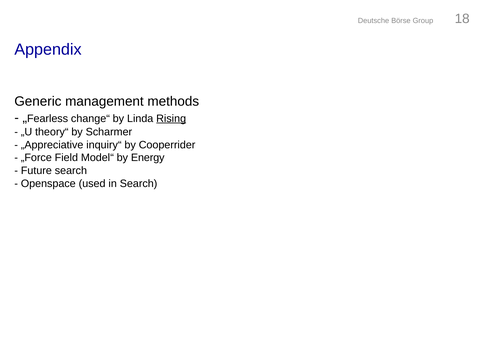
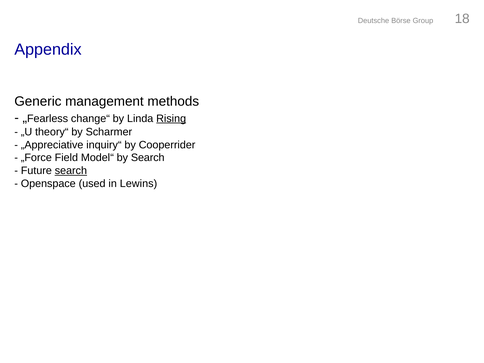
by Energy: Energy -> Search
search at (71, 171) underline: none -> present
in Search: Search -> Lewins
